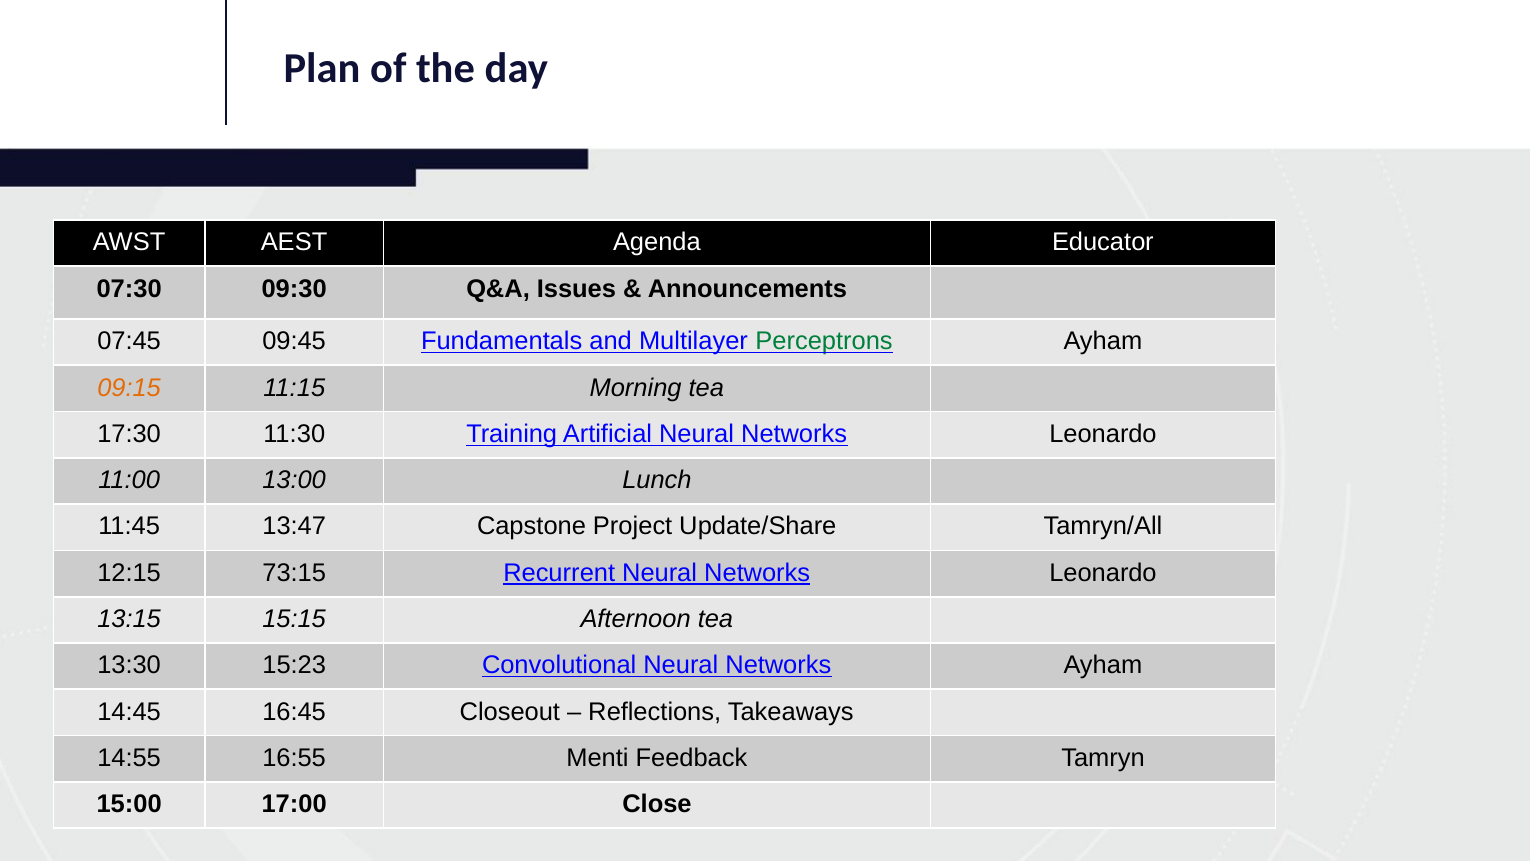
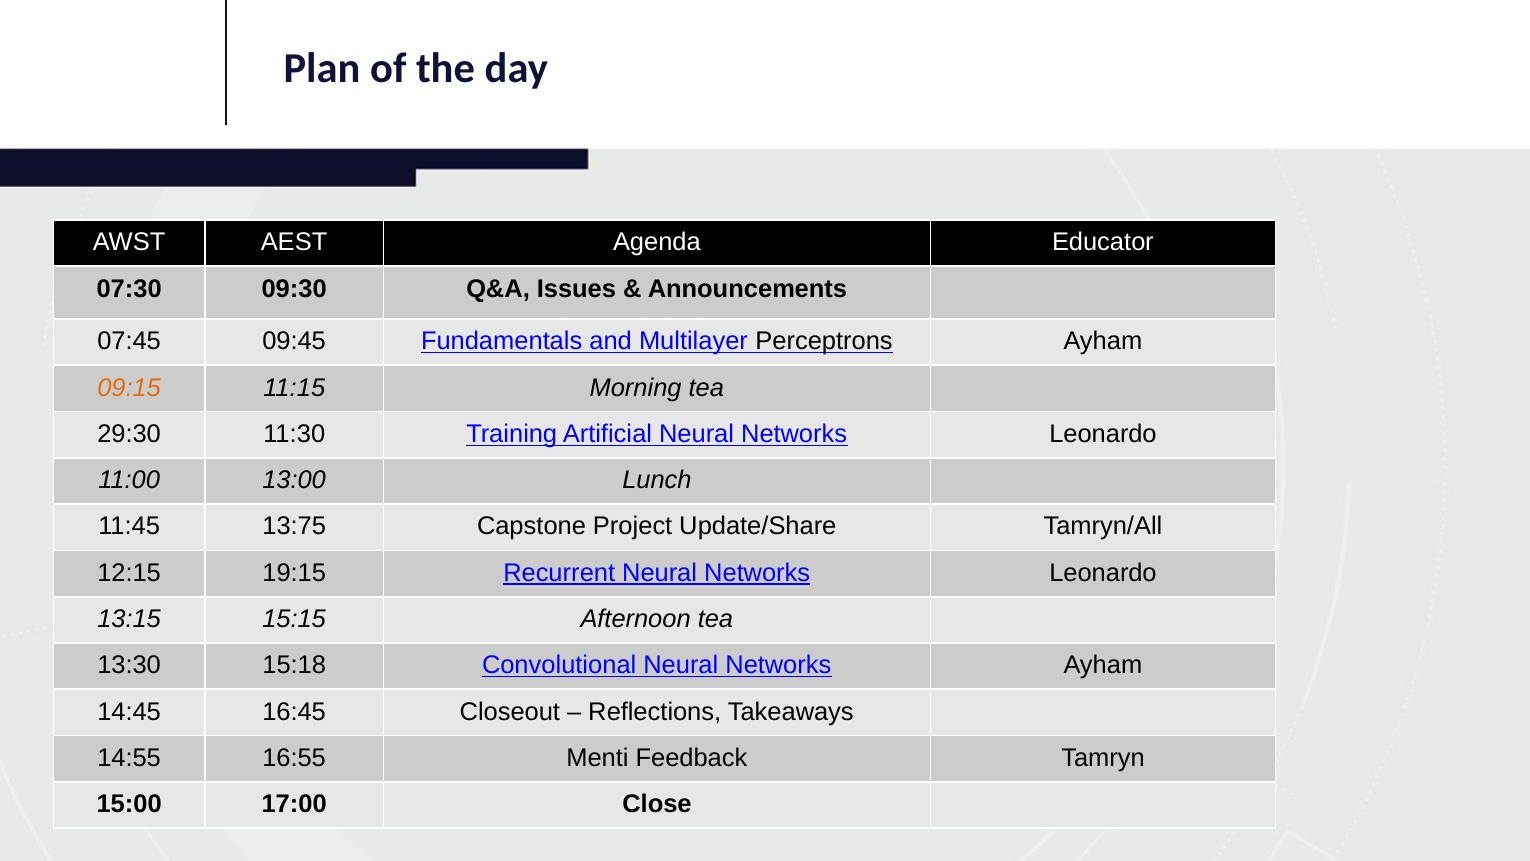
Perceptrons colour: green -> black
17:30: 17:30 -> 29:30
13:47: 13:47 -> 13:75
73:15: 73:15 -> 19:15
15:23: 15:23 -> 15:18
